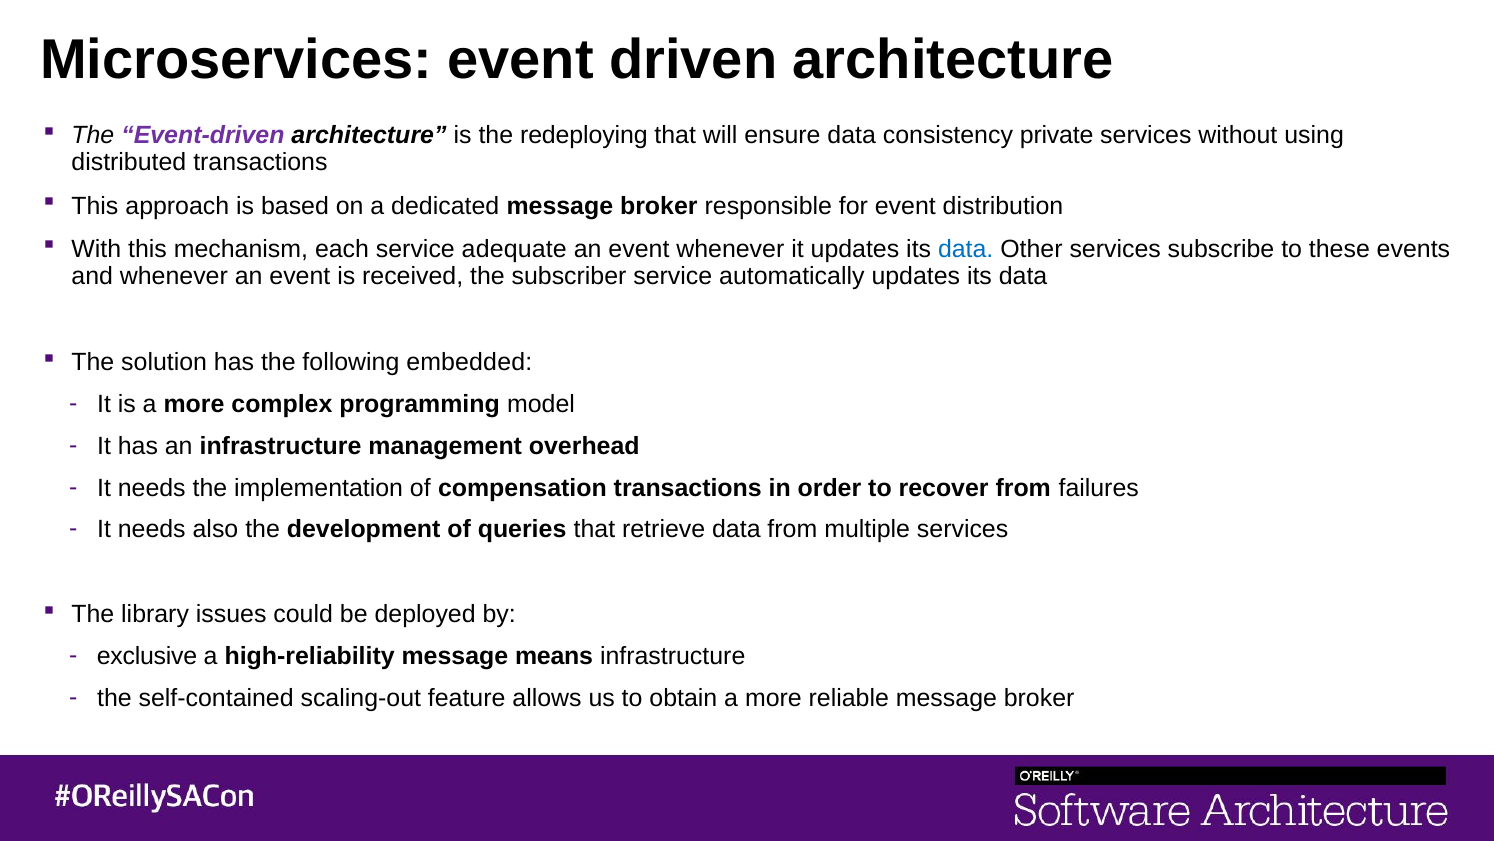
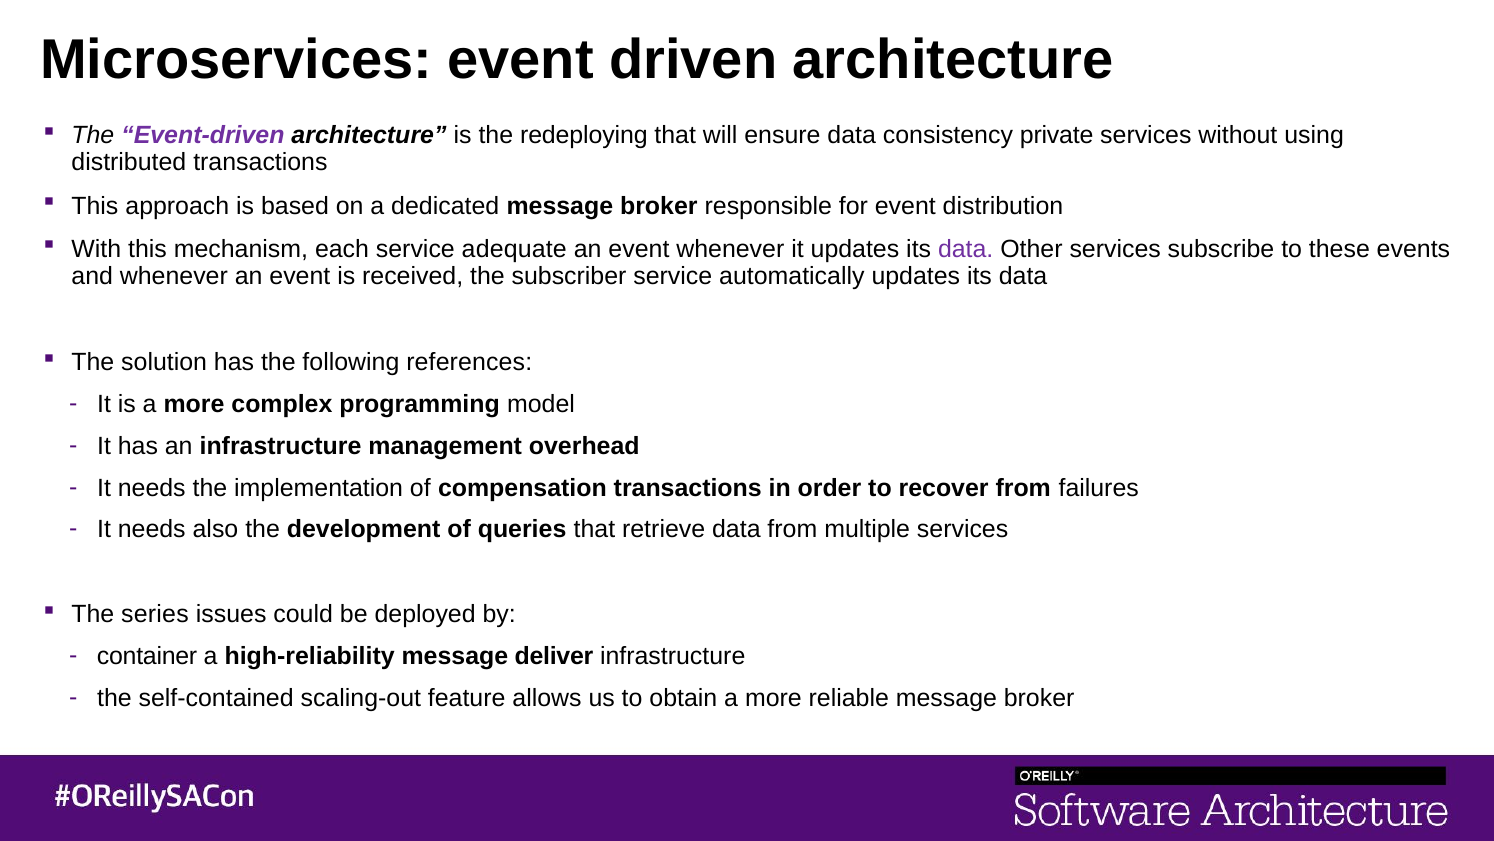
data at (966, 249) colour: blue -> purple
embedded: embedded -> references
library: library -> series
exclusive: exclusive -> container
means: means -> deliver
